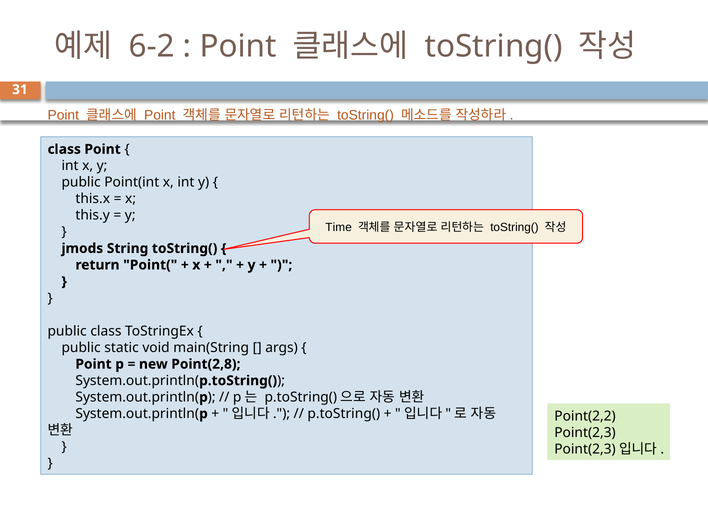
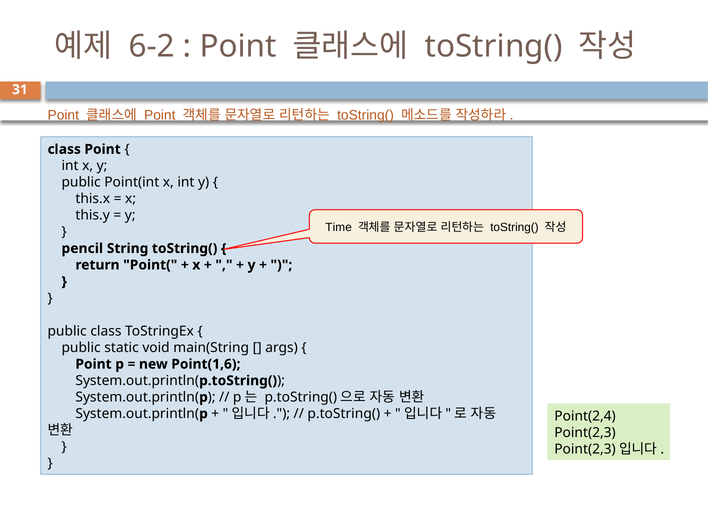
jmods: jmods -> pencil
Point(2,8: Point(2,8 -> Point(1,6
Point(2,2: Point(2,2 -> Point(2,4
